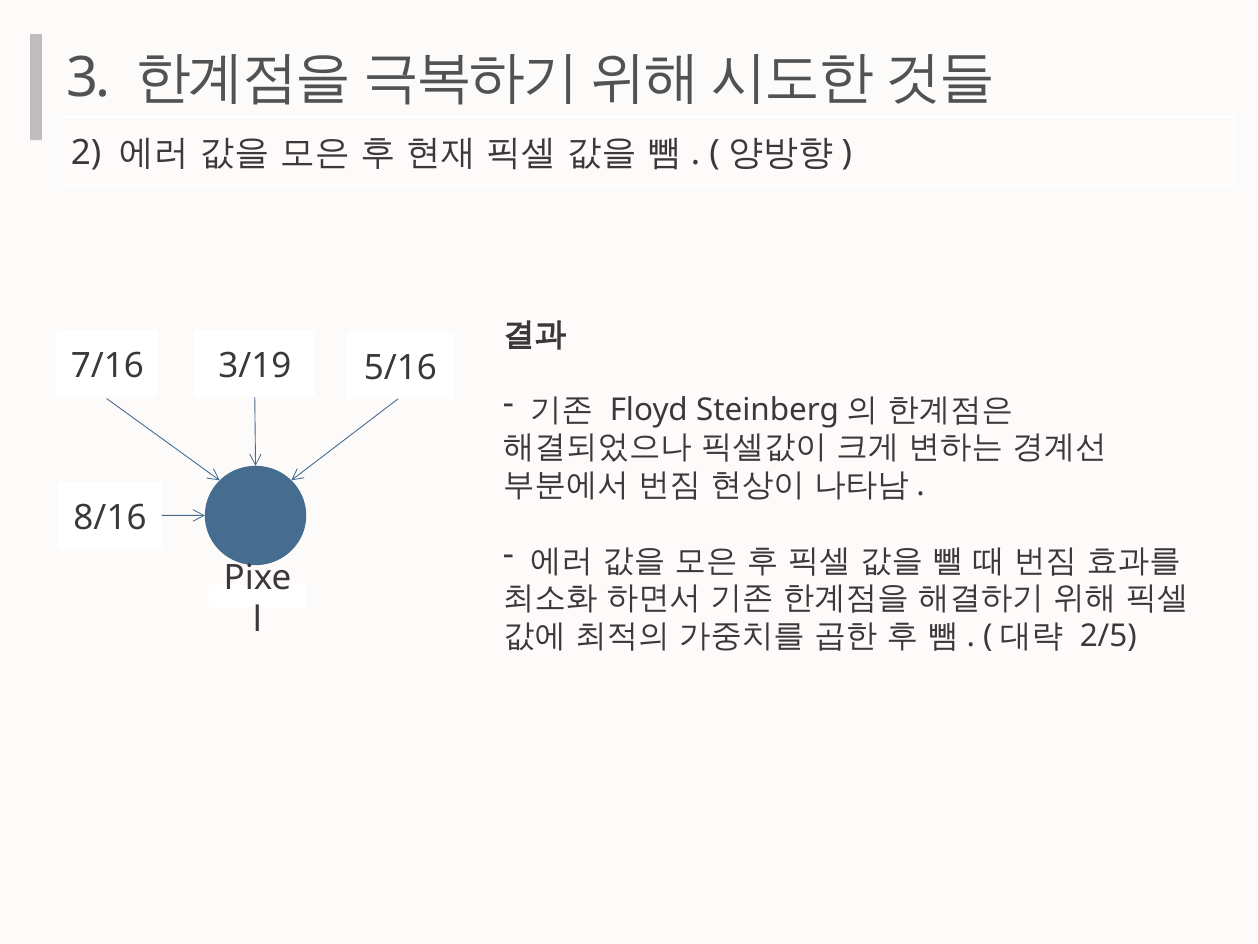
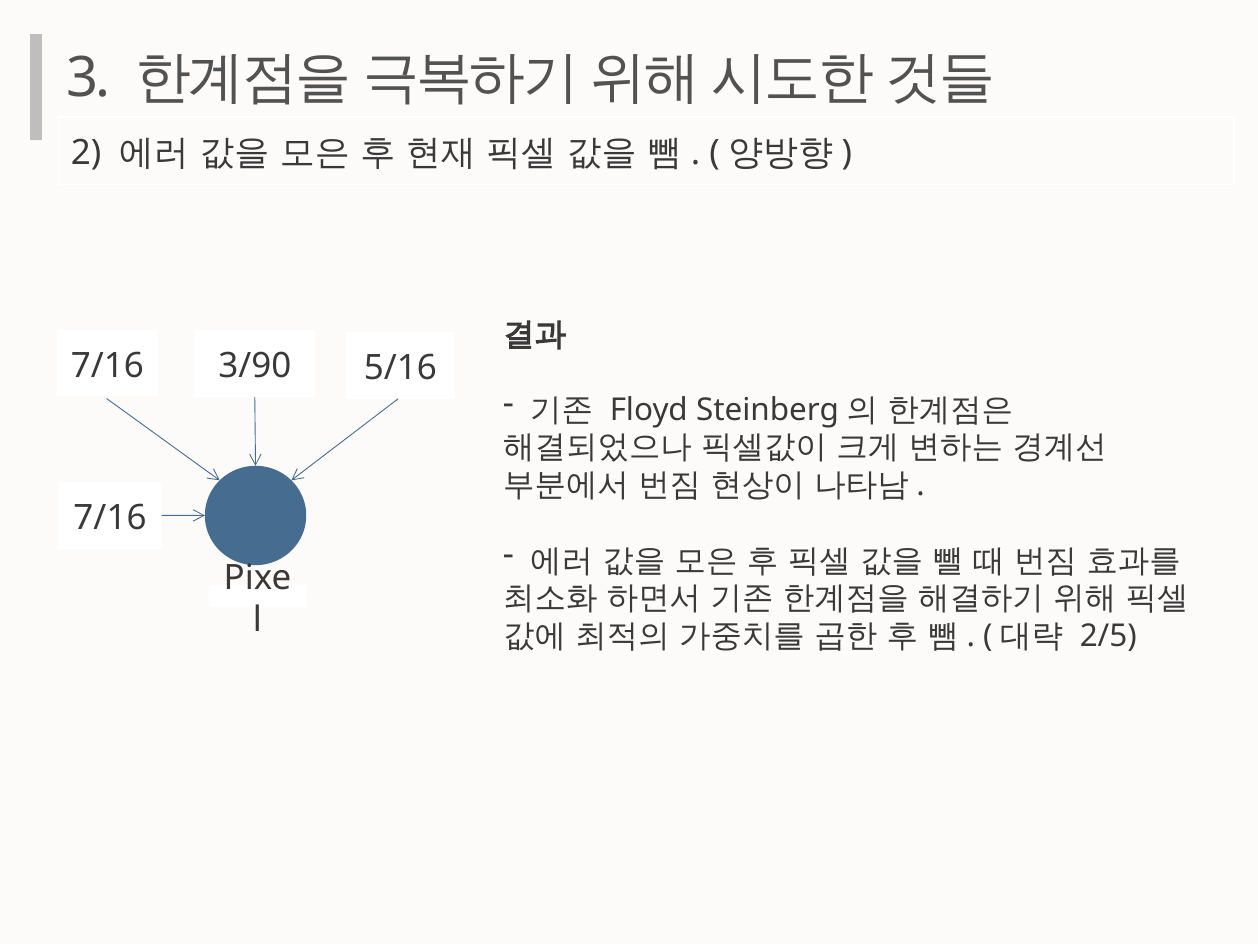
3/19: 3/19 -> 3/90
8/16 at (110, 518): 8/16 -> 7/16
